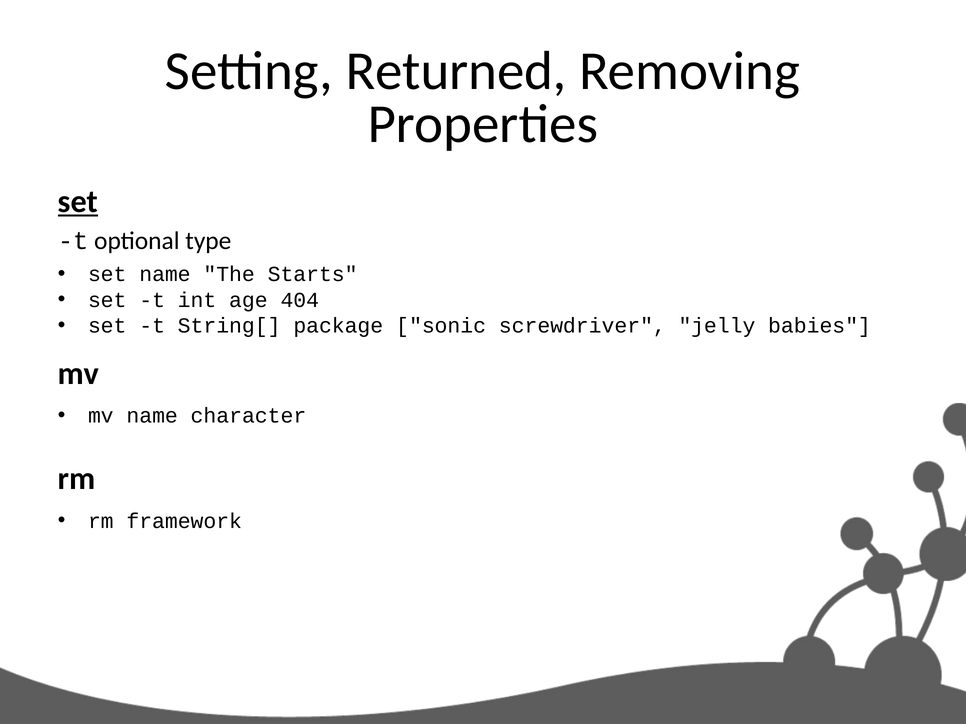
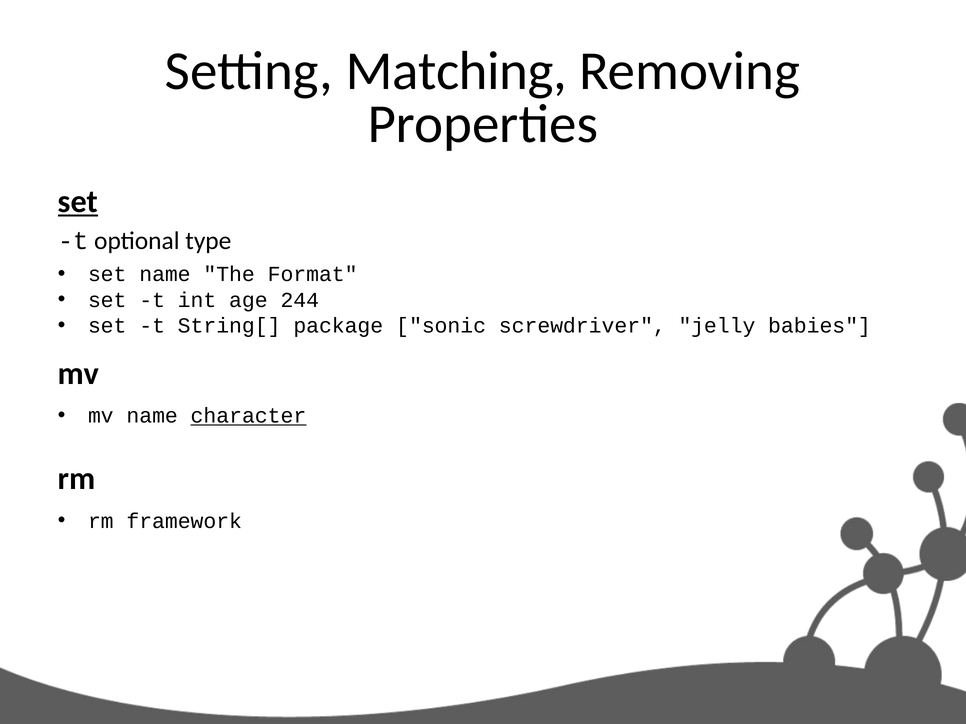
Returned: Returned -> Matching
Starts: Starts -> Format
404: 404 -> 244
character underline: none -> present
